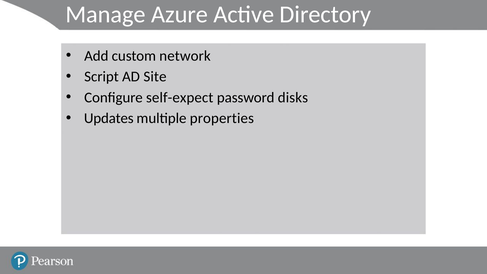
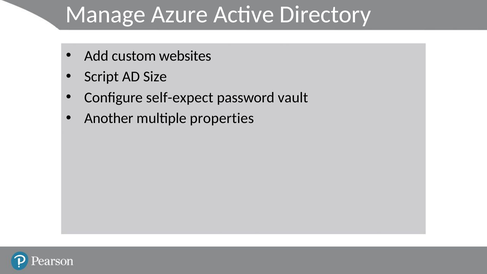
network: network -> websites
Site: Site -> Size
disks: disks -> vault
Updates: Updates -> Another
